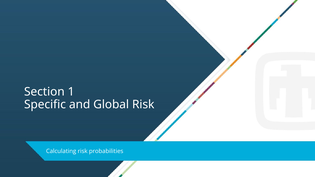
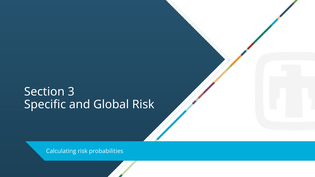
1: 1 -> 3
